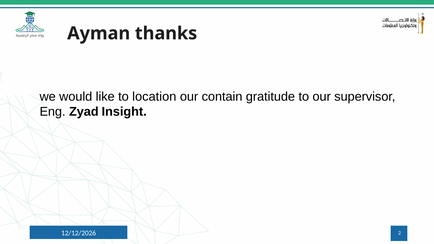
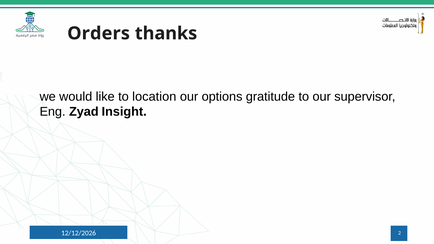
Ayman: Ayman -> Orders
contain: contain -> options
